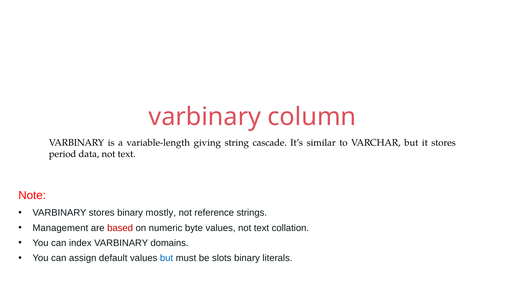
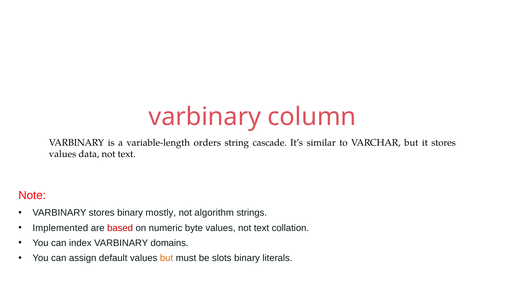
giving: giving -> orders
period at (63, 154): period -> values
reference: reference -> algorithm
Management: Management -> Implemented
but at (167, 258) colour: blue -> orange
